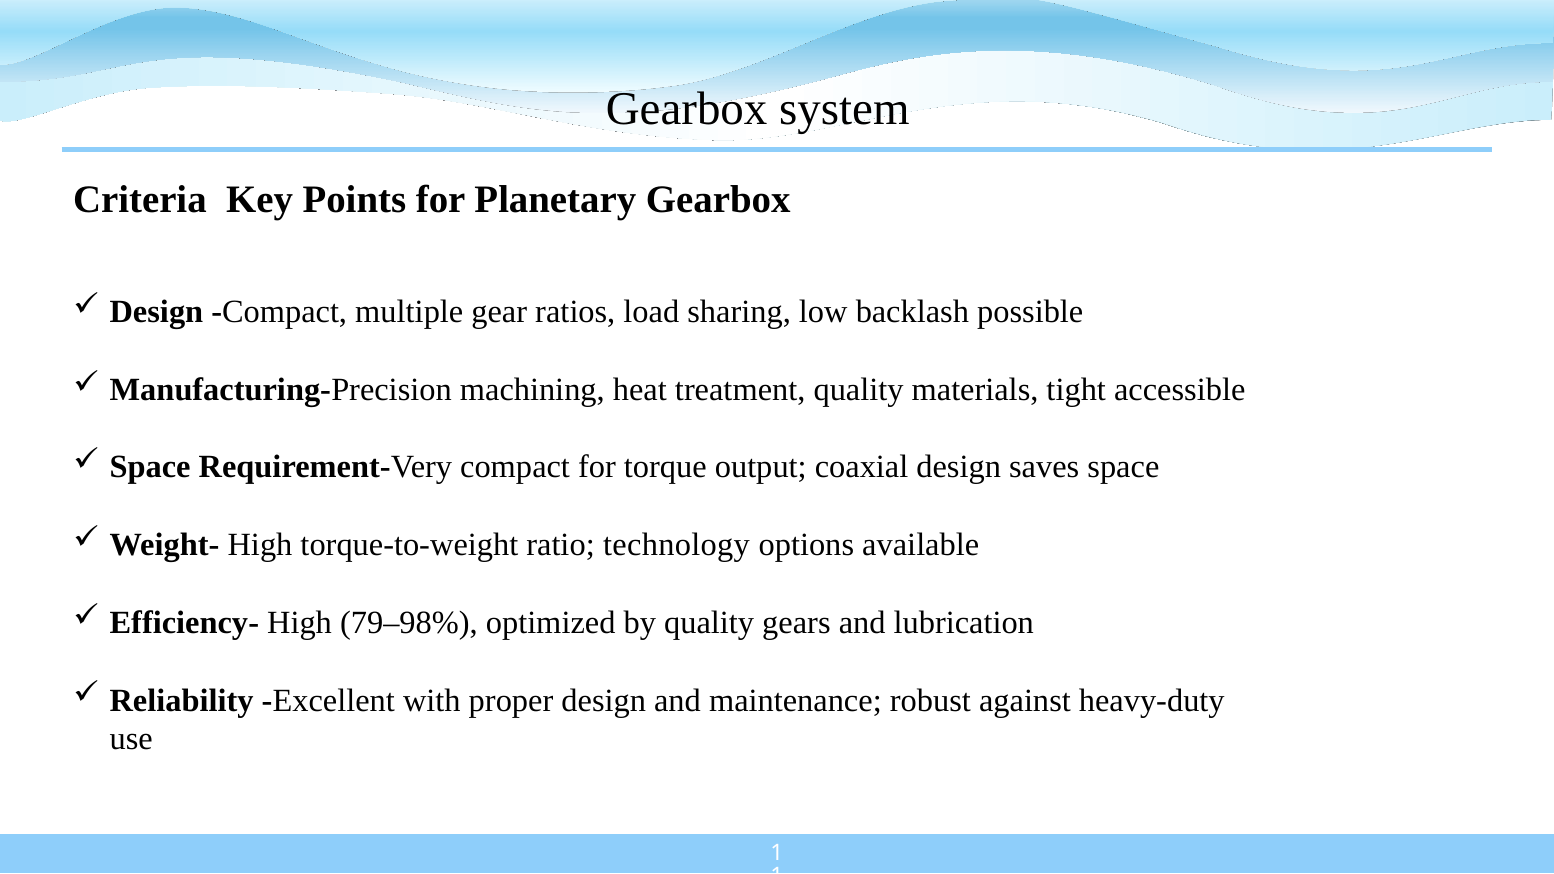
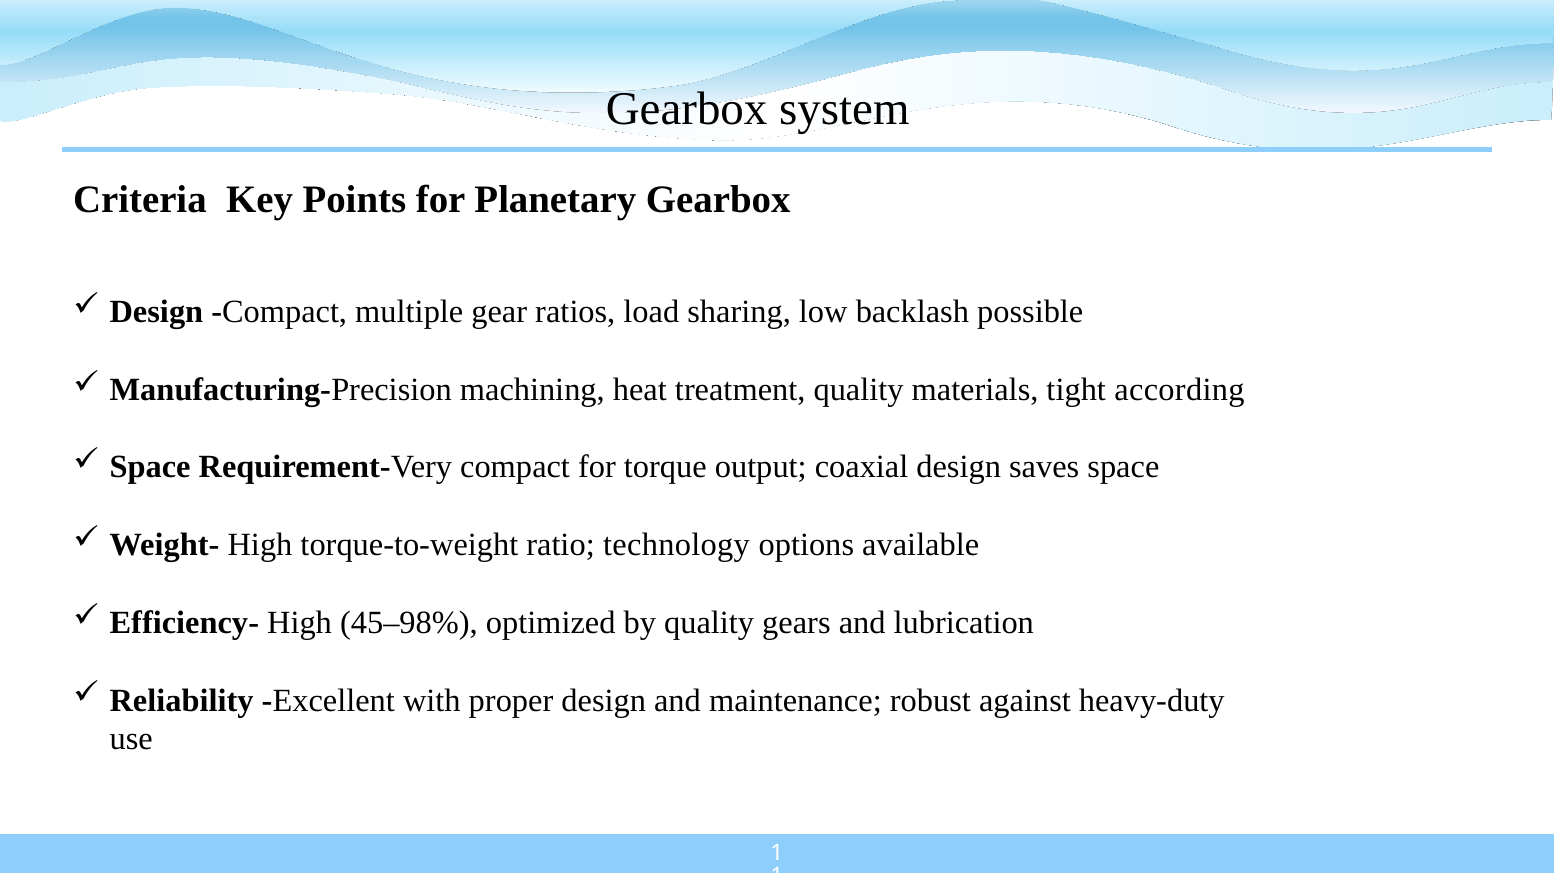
accessible: accessible -> according
79–98%: 79–98% -> 45–98%
